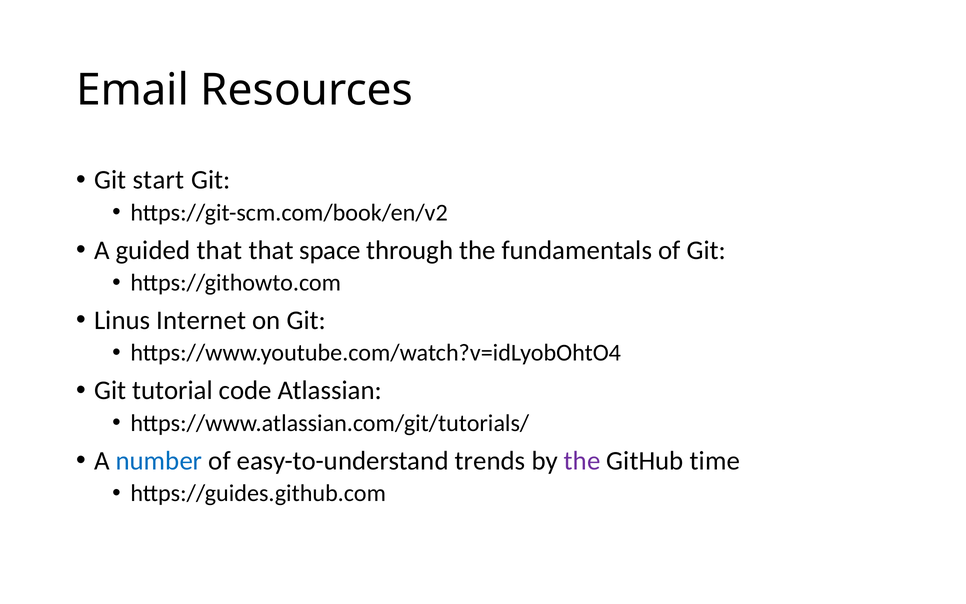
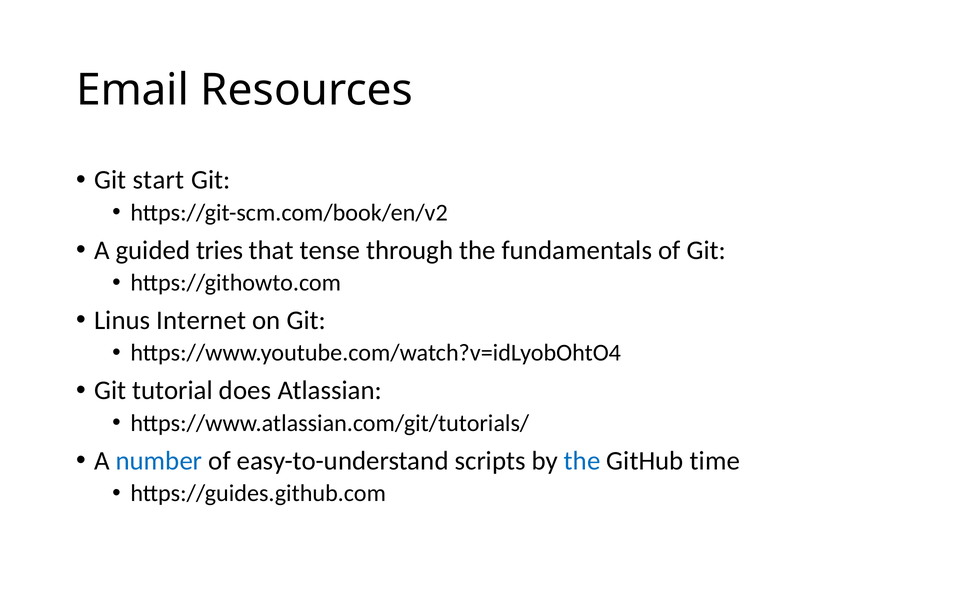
guided that: that -> tries
space: space -> tense
code: code -> does
trends: trends -> scripts
the at (582, 461) colour: purple -> blue
